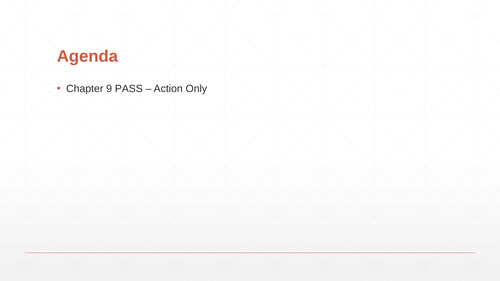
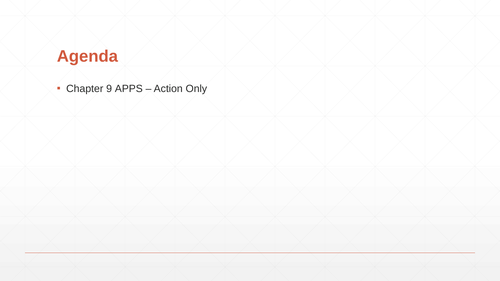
PASS: PASS -> APPS
